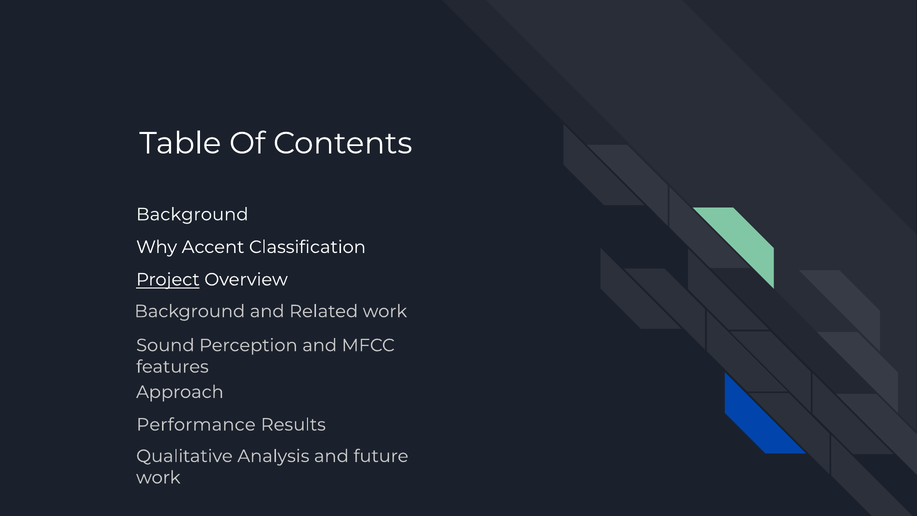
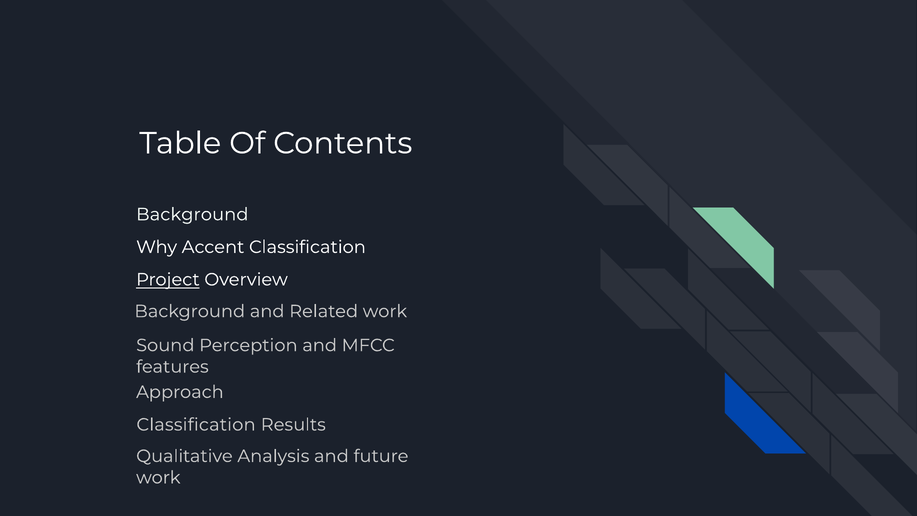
Performance at (196, 425): Performance -> Classification
